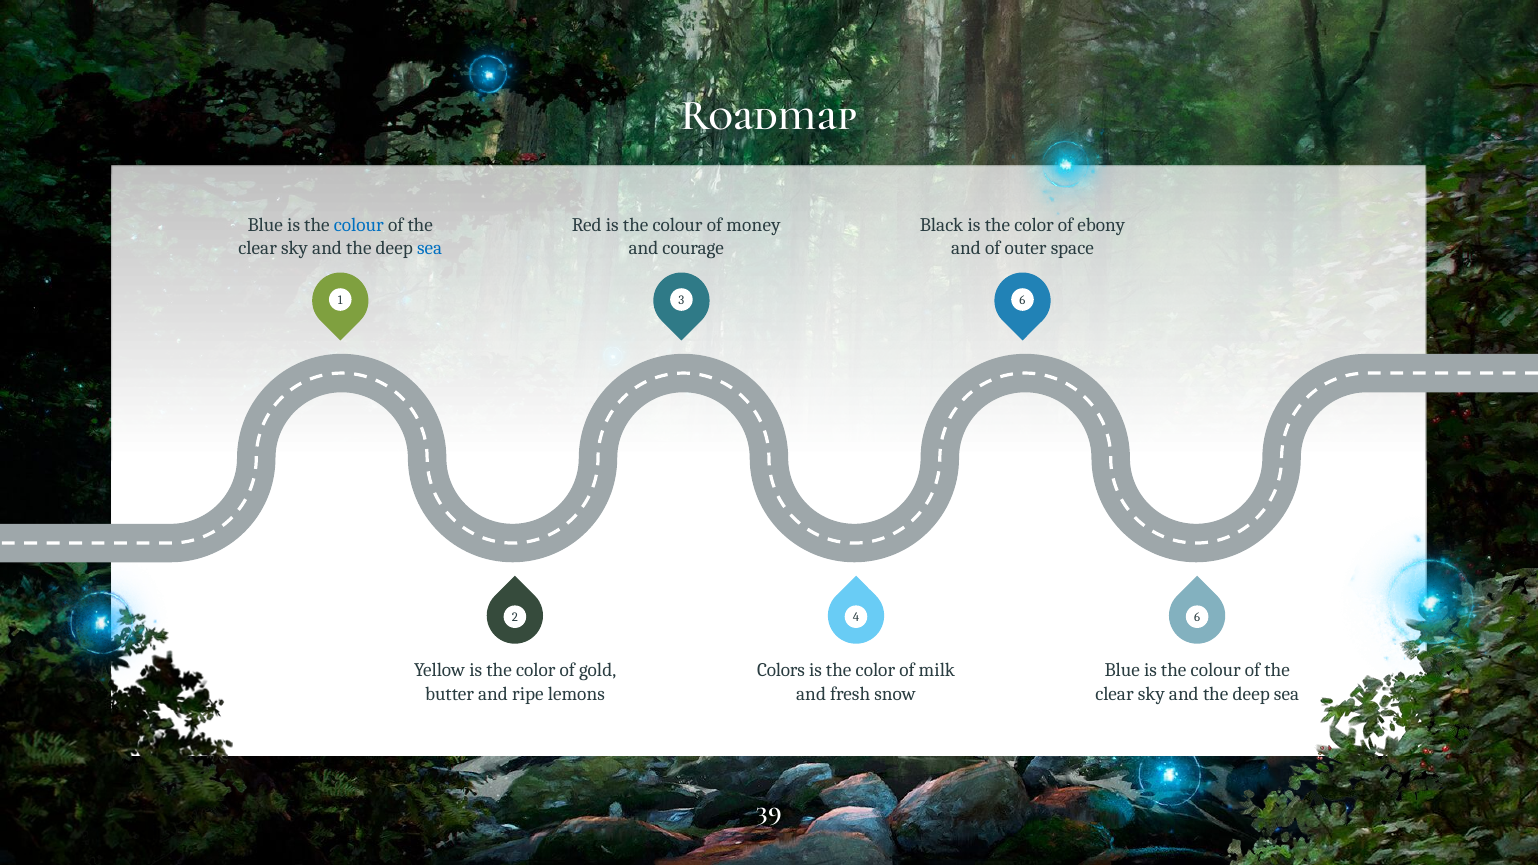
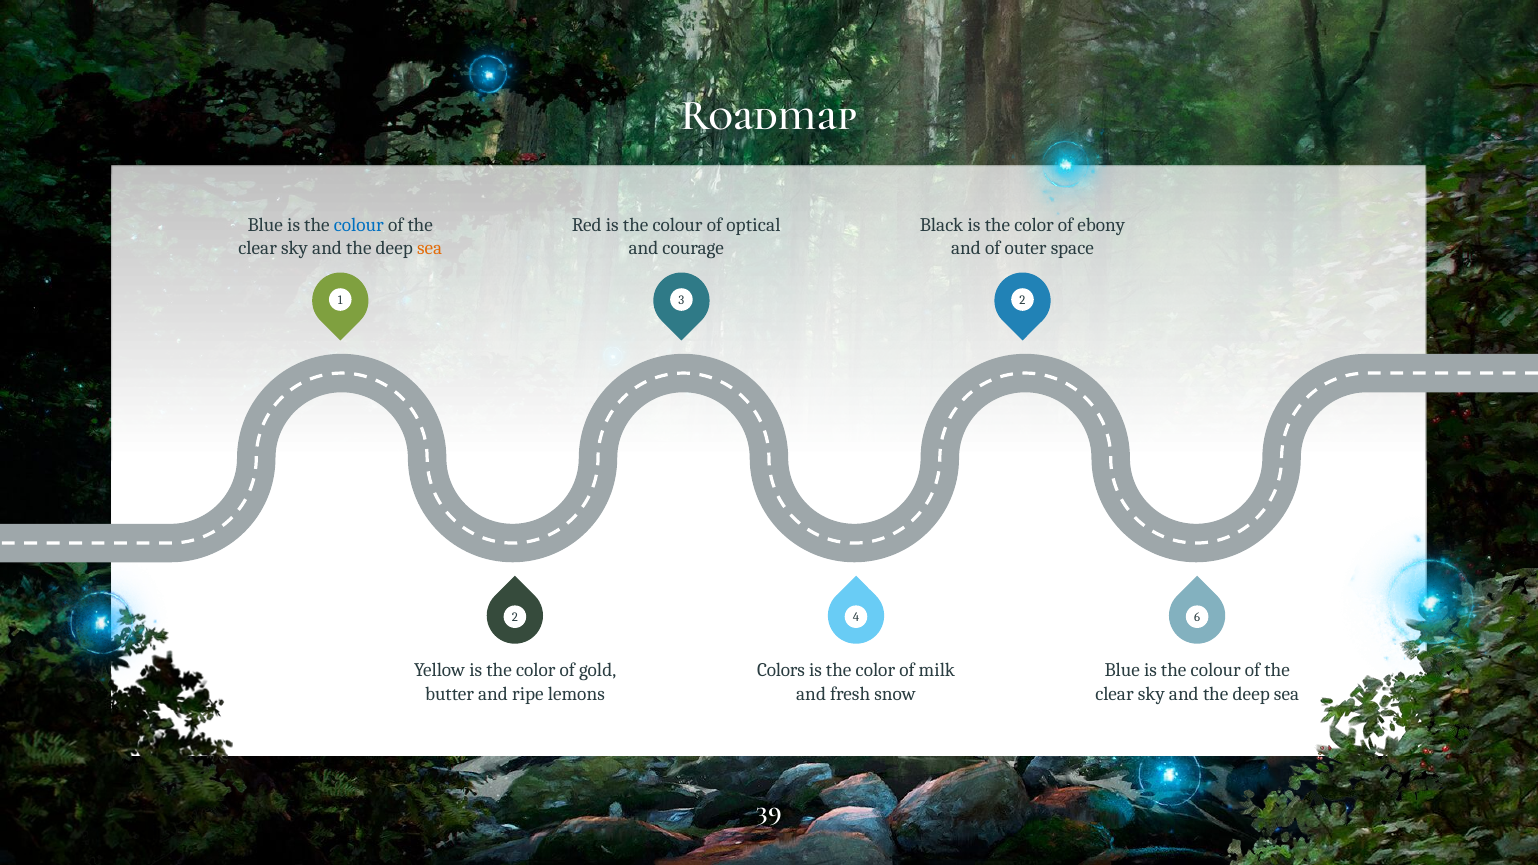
money: money -> optical
sea at (430, 248) colour: blue -> orange
3 6: 6 -> 2
